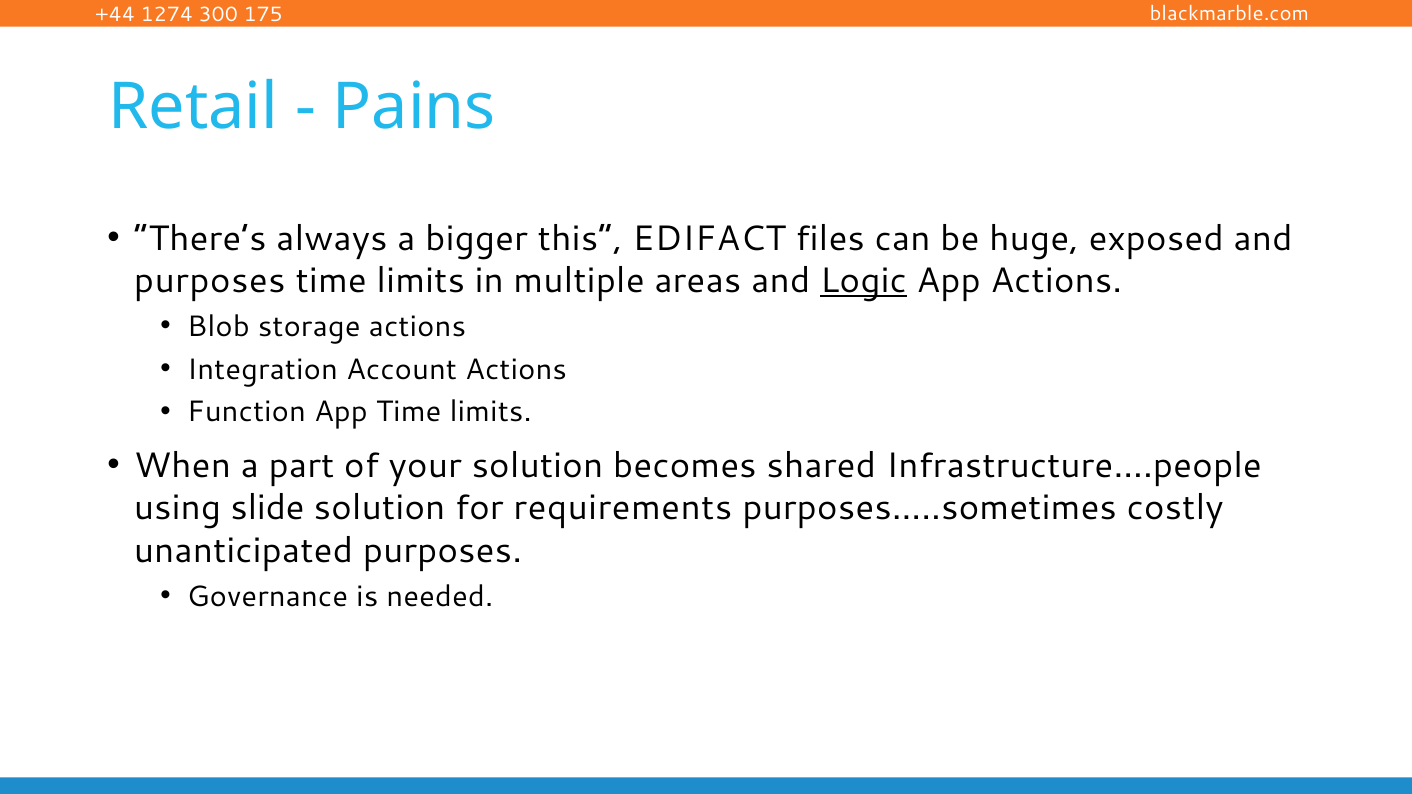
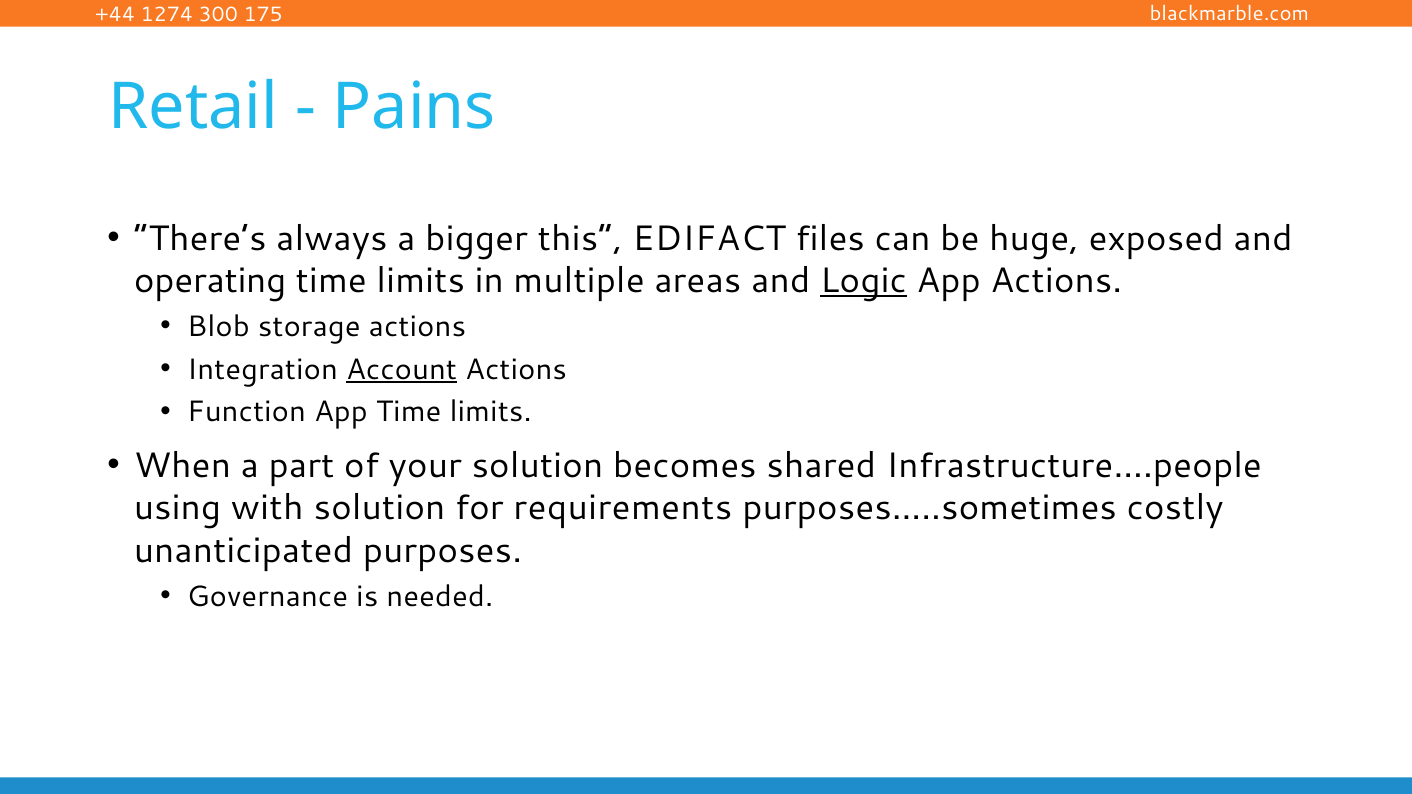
purposes at (210, 281): purposes -> operating
Account underline: none -> present
slide: slide -> with
